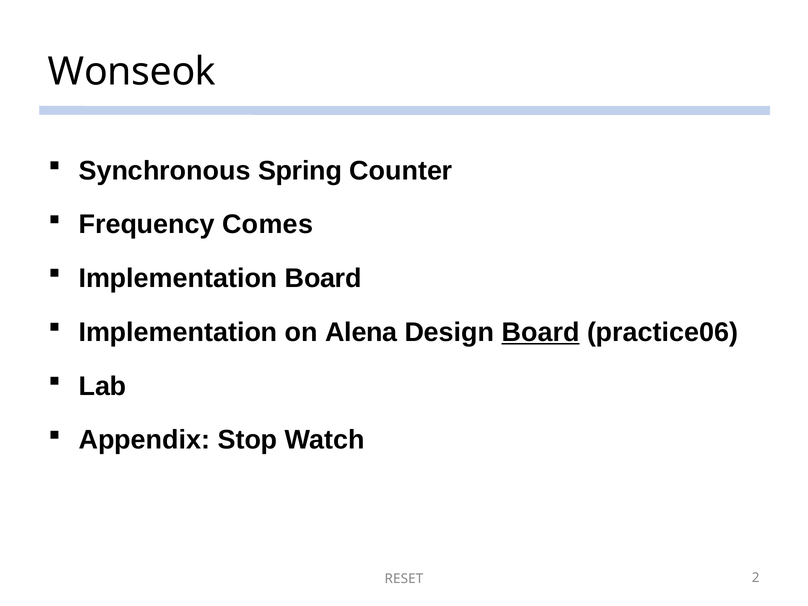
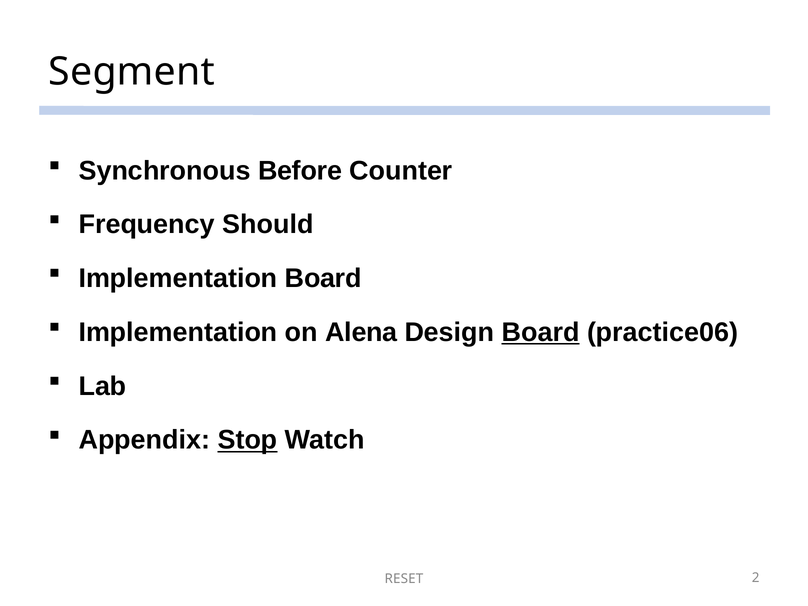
Wonseok: Wonseok -> Segment
Spring: Spring -> Before
Comes: Comes -> Should
Stop underline: none -> present
